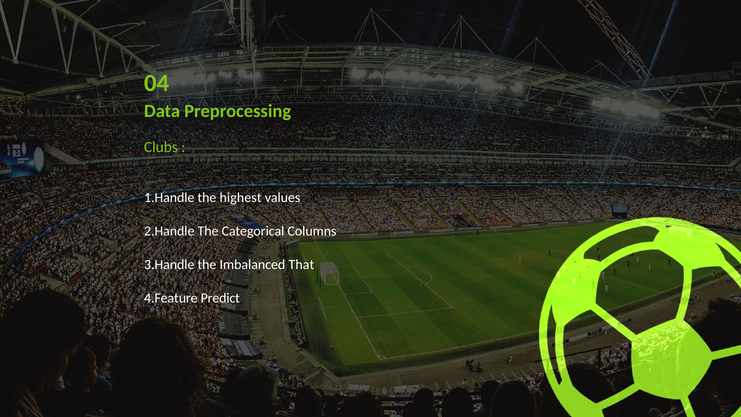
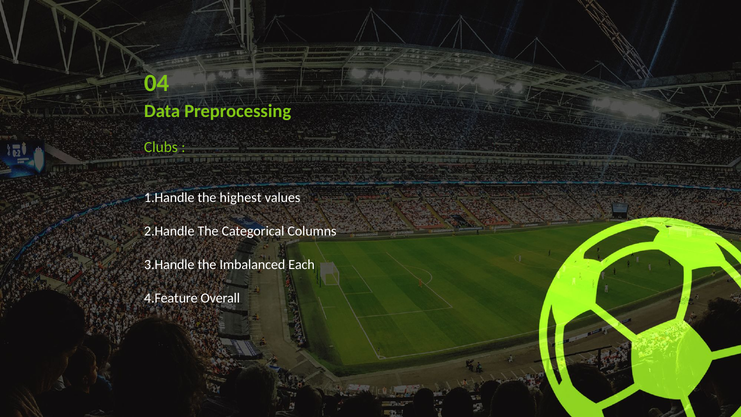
That: That -> Each
Predict: Predict -> Overall
